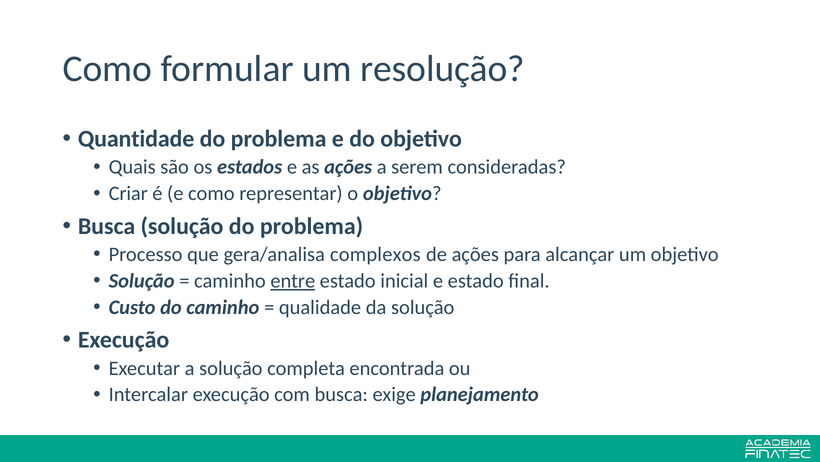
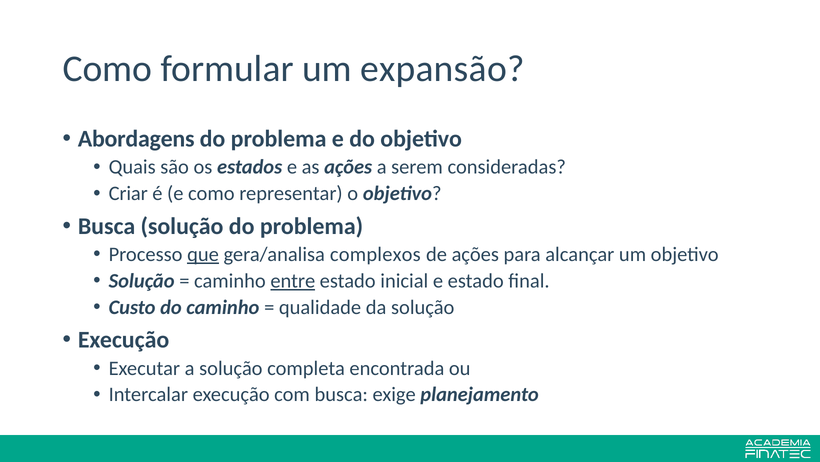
resolução: resolução -> expansão
Quantidade: Quantidade -> Abordagens
que underline: none -> present
